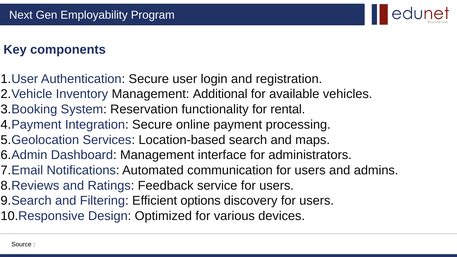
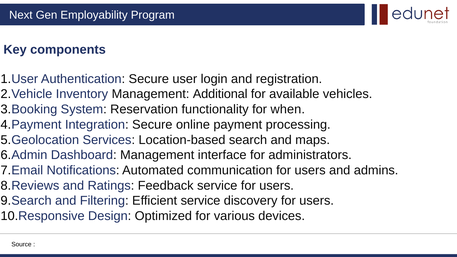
rental: rental -> when
Efficient options: options -> service
